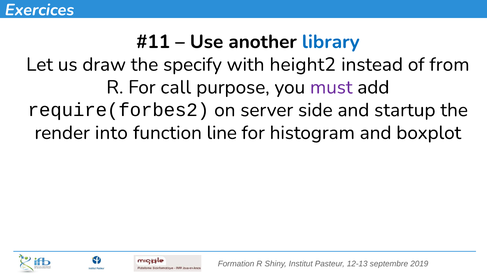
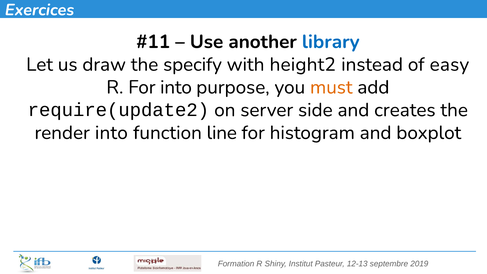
from: from -> easy
For call: call -> into
must colour: purple -> orange
require(forbes2: require(forbes2 -> require(update2
startup: startup -> creates
